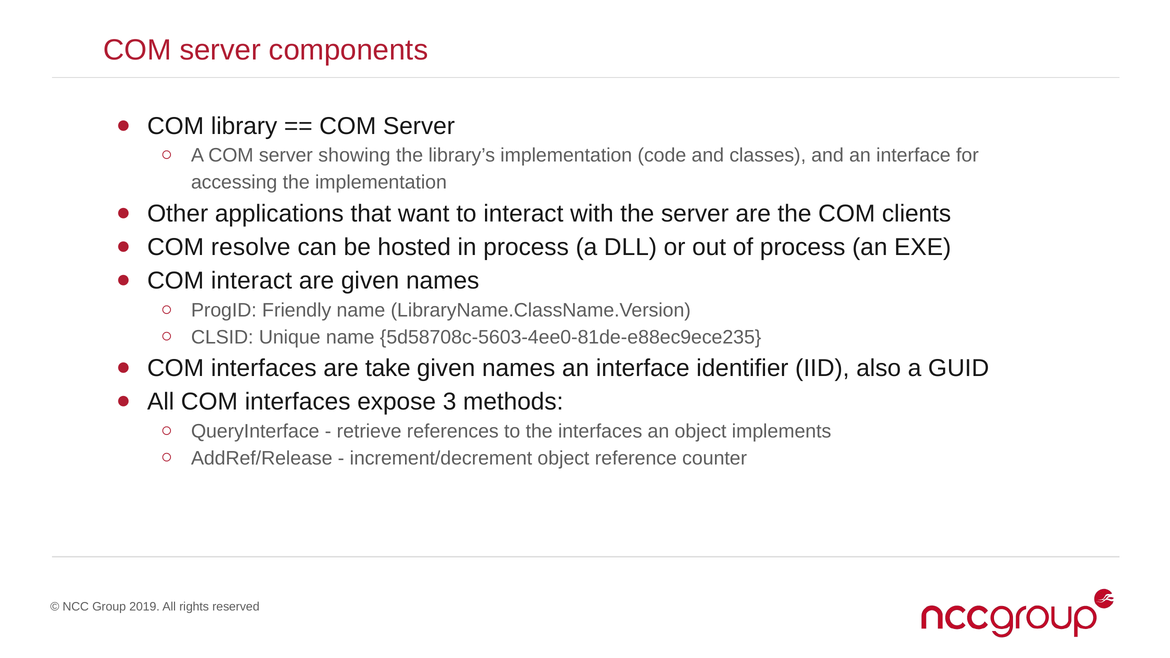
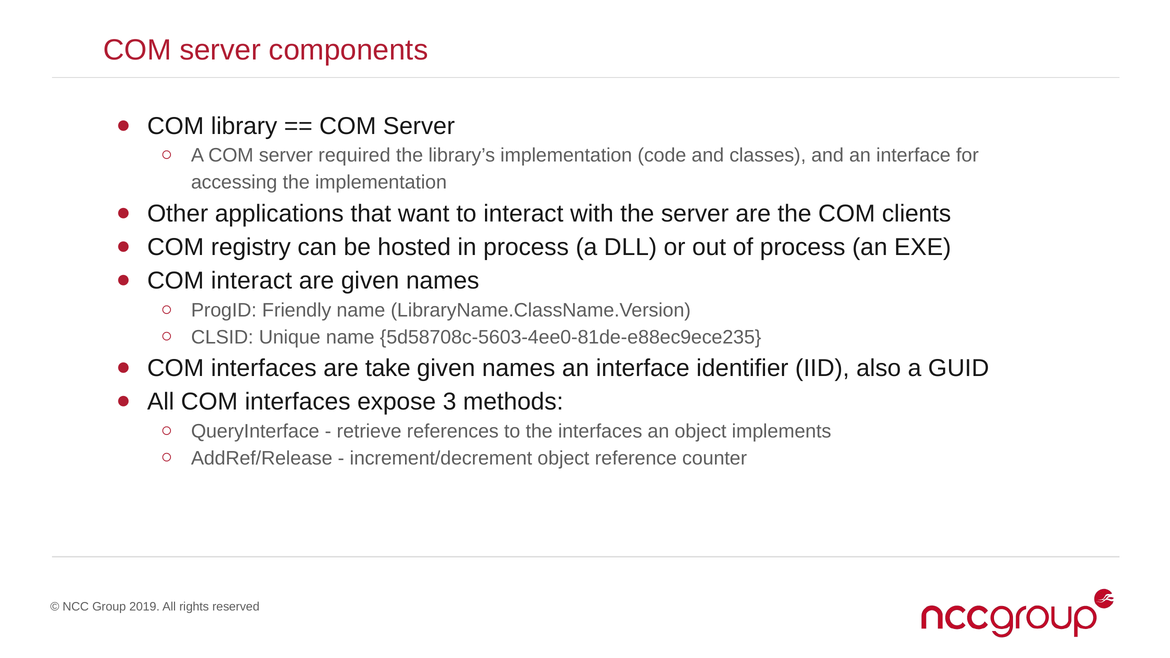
showing: showing -> required
resolve: resolve -> registry
